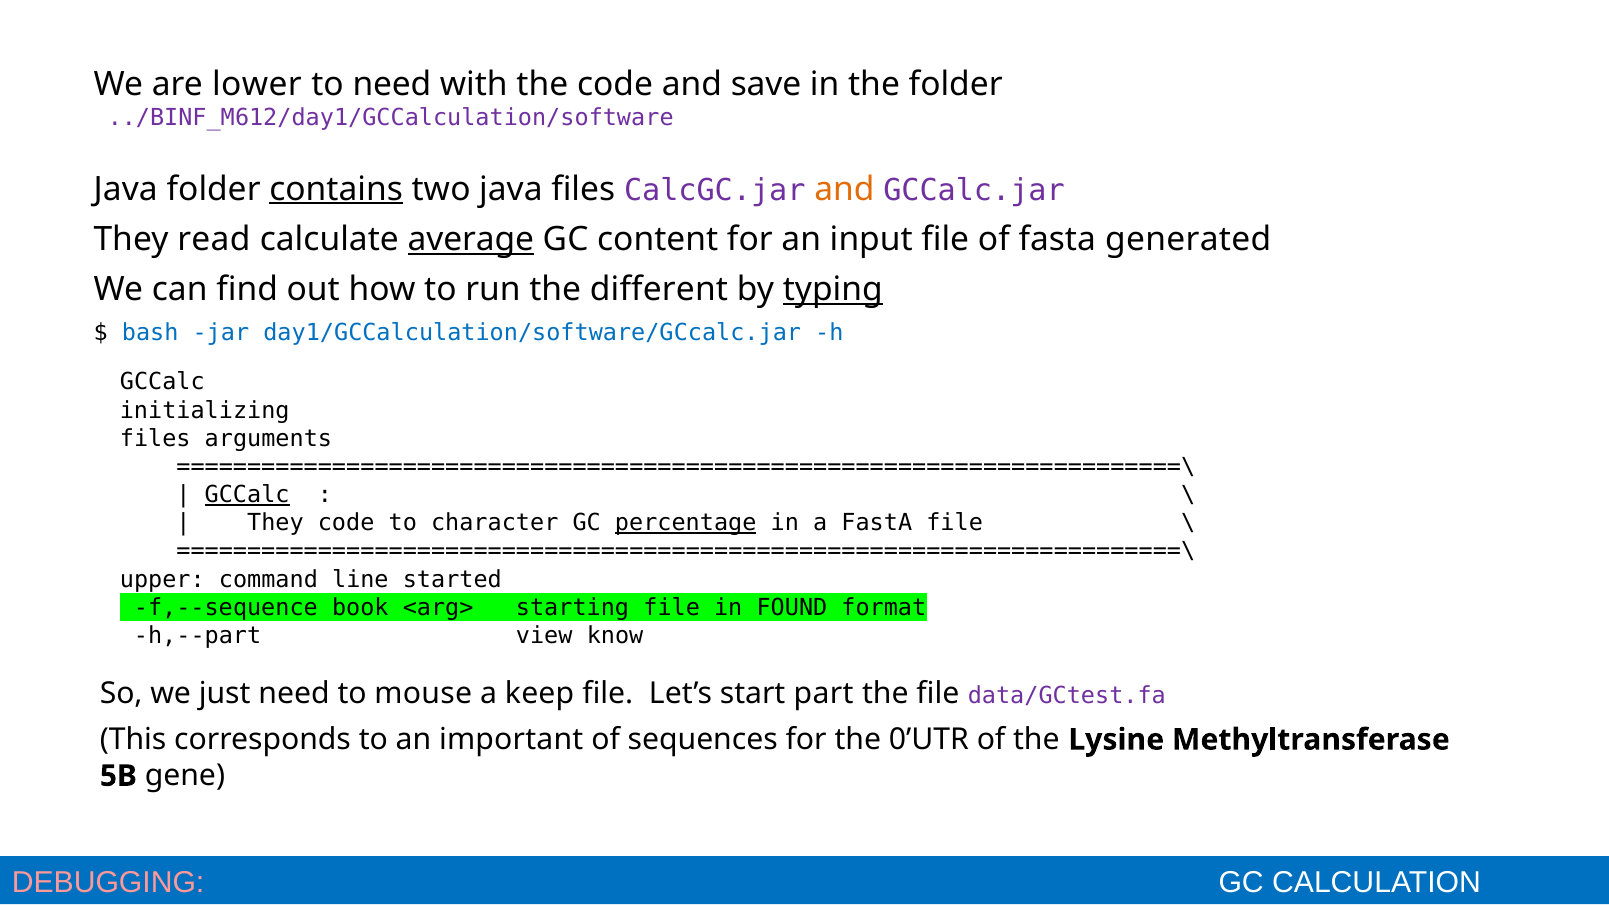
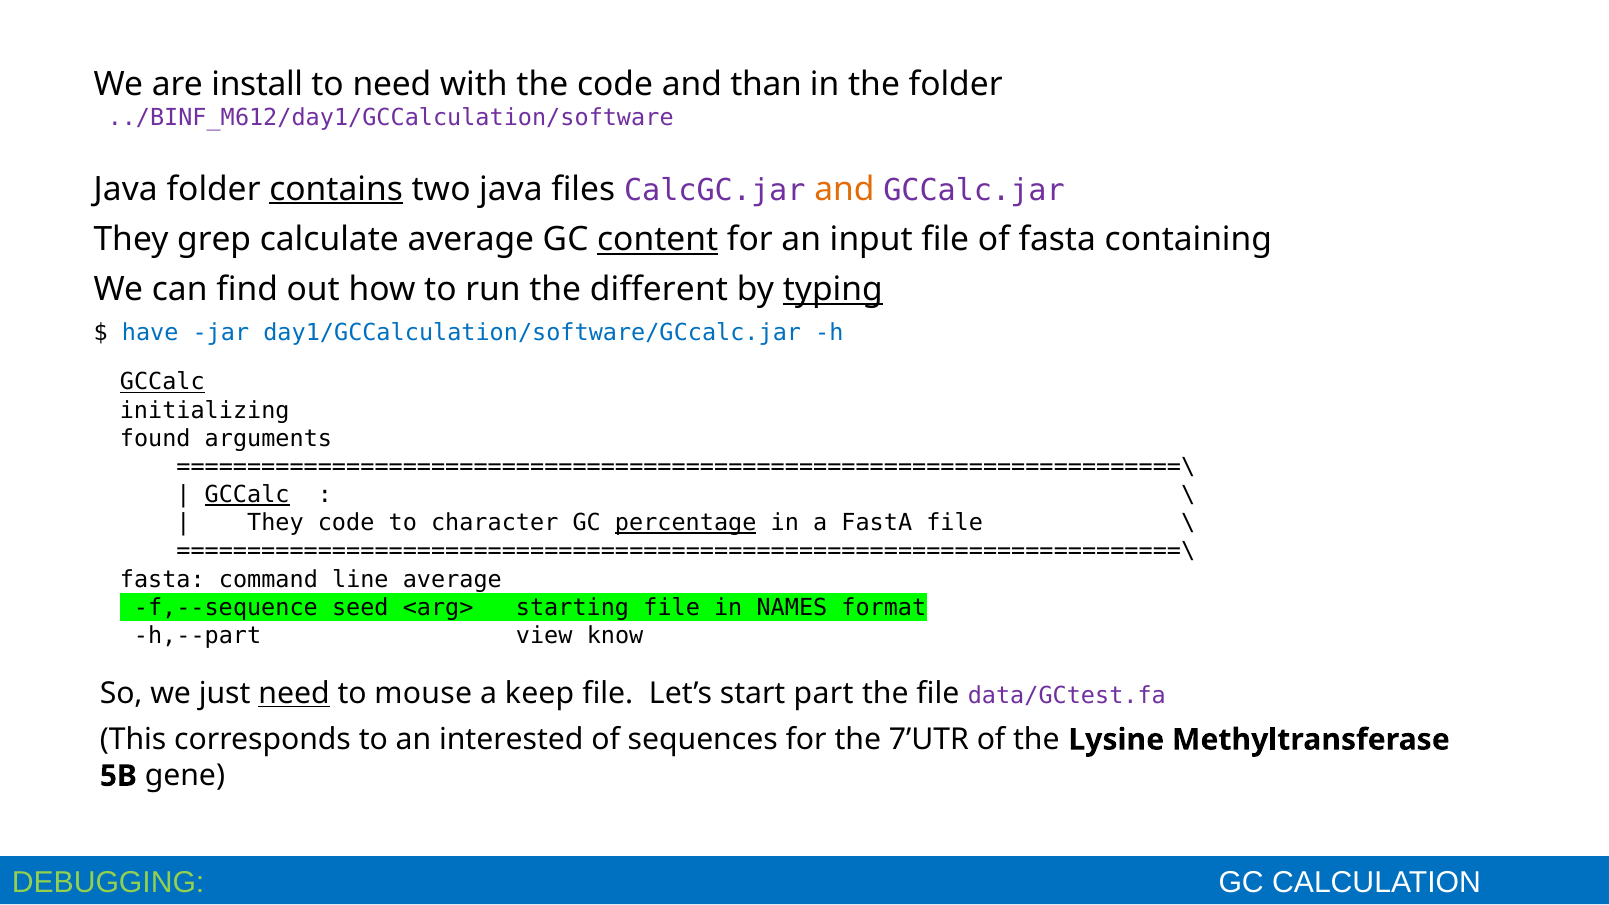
lower: lower -> install
save: save -> than
read: read -> grep
average at (471, 239) underline: present -> none
content underline: none -> present
generated: generated -> containing
bash: bash -> have
GCCalc at (162, 382) underline: none -> present
files at (155, 439): files -> found
upper at (162, 579): upper -> fasta
line started: started -> average
book: book -> seed
FOUND: FOUND -> NAMES
need at (294, 694) underline: none -> present
important: important -> interested
0’UTR: 0’UTR -> 7’UTR
DEBUGGING colour: pink -> light green
